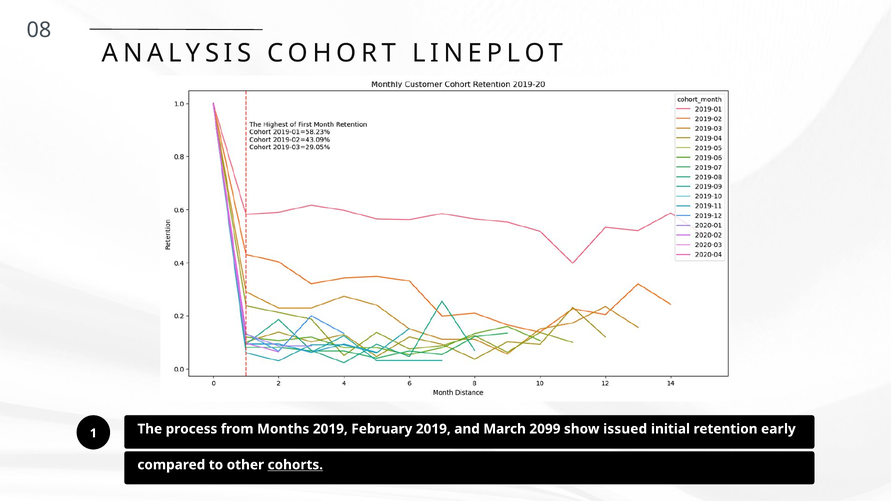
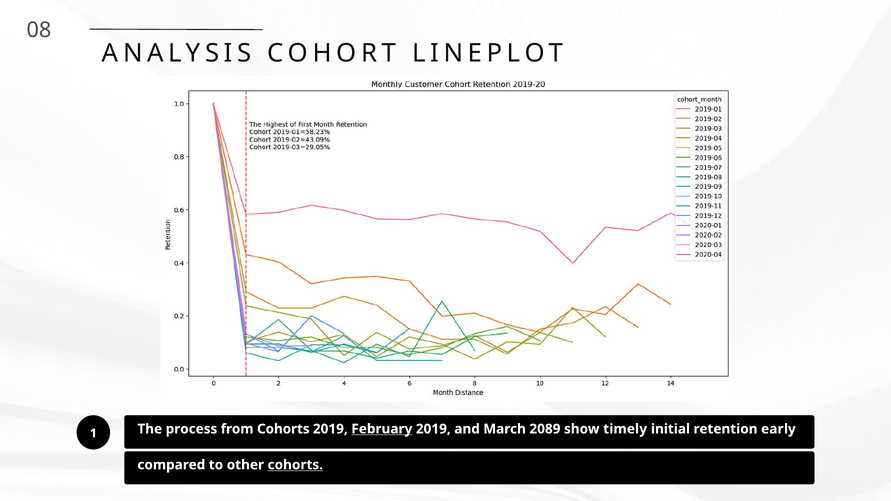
from Months: Months -> Cohorts
February underline: none -> present
2099: 2099 -> 2089
issued: issued -> timely
